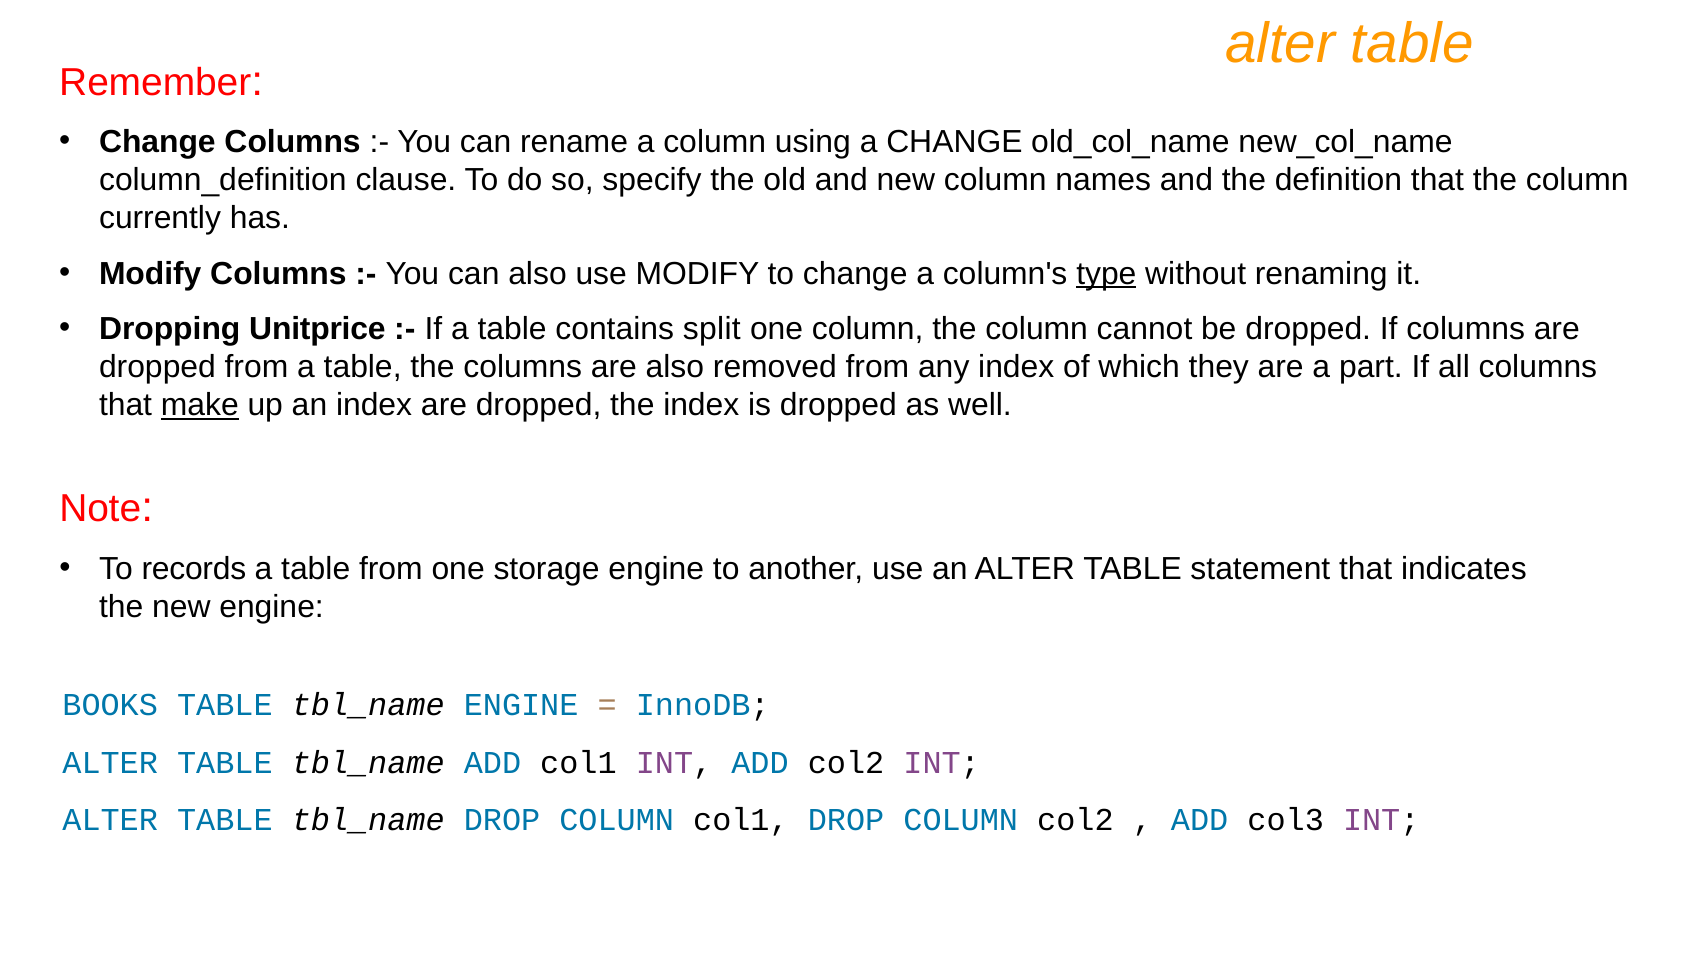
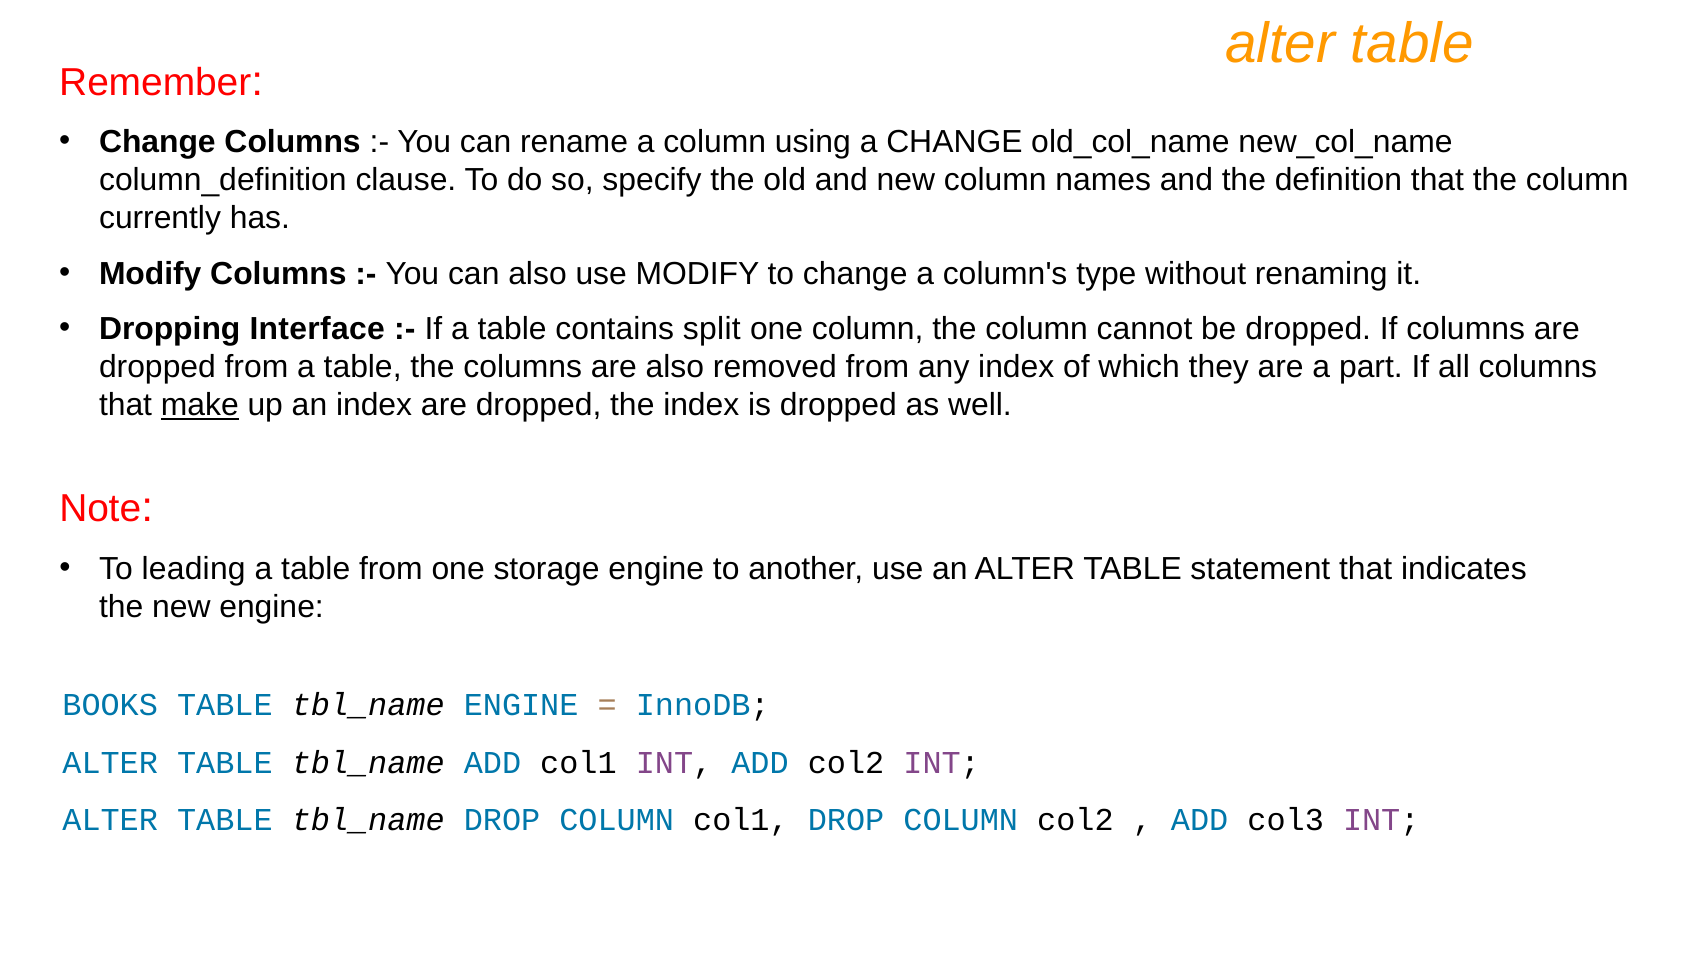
type underline: present -> none
Unitprice: Unitprice -> Interface
records: records -> leading
